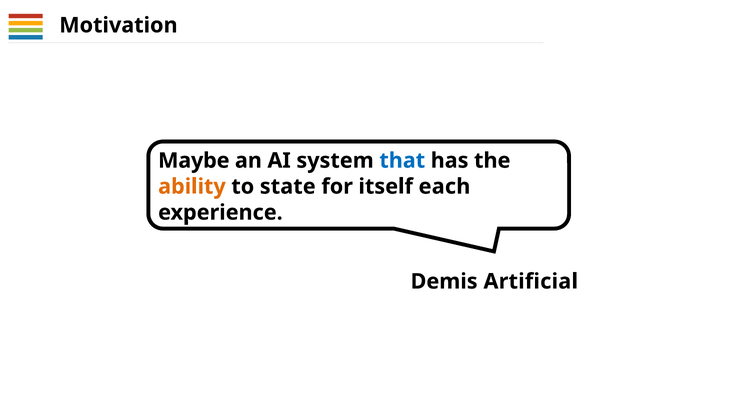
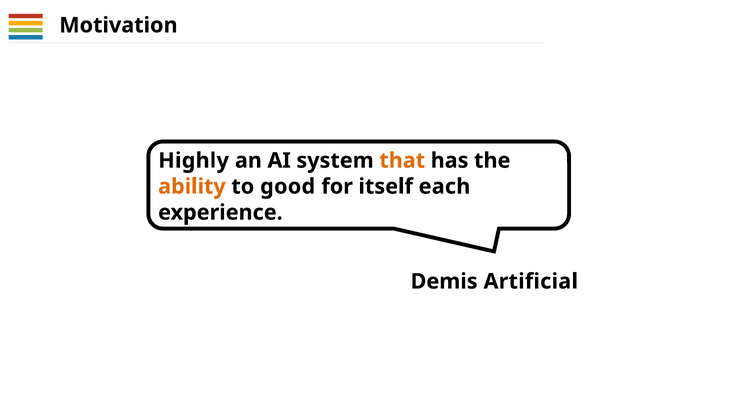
Maybe: Maybe -> Highly
that colour: blue -> orange
state: state -> good
